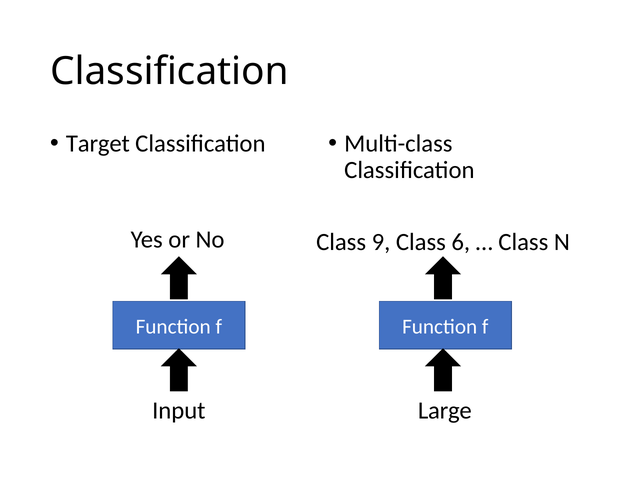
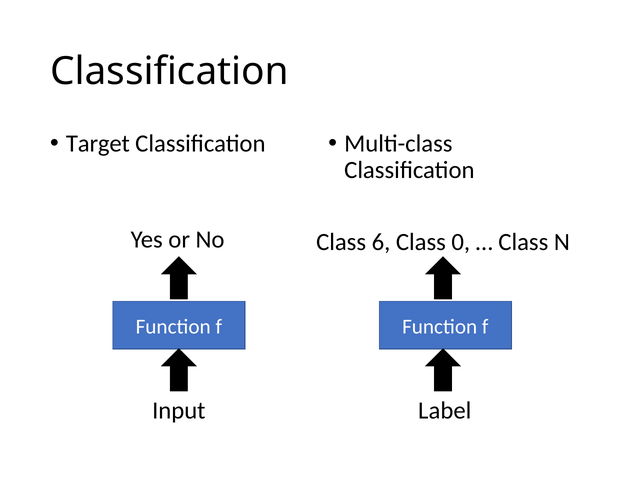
9: 9 -> 6
6: 6 -> 0
Large: Large -> Label
